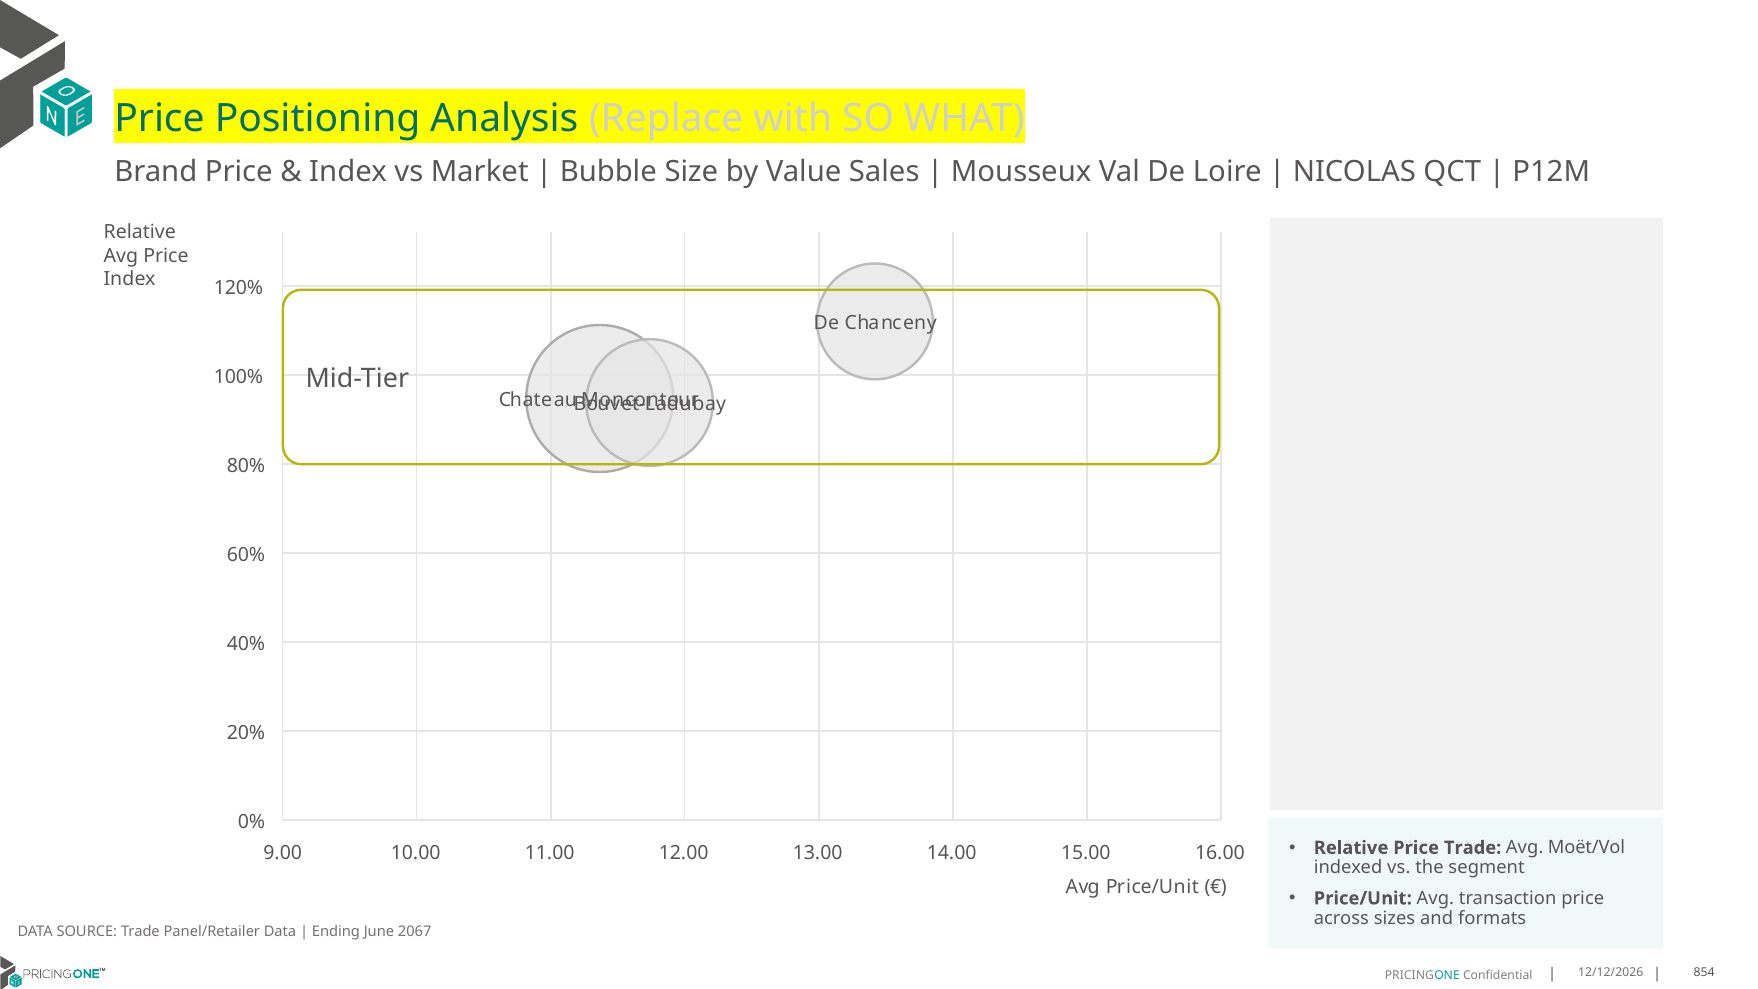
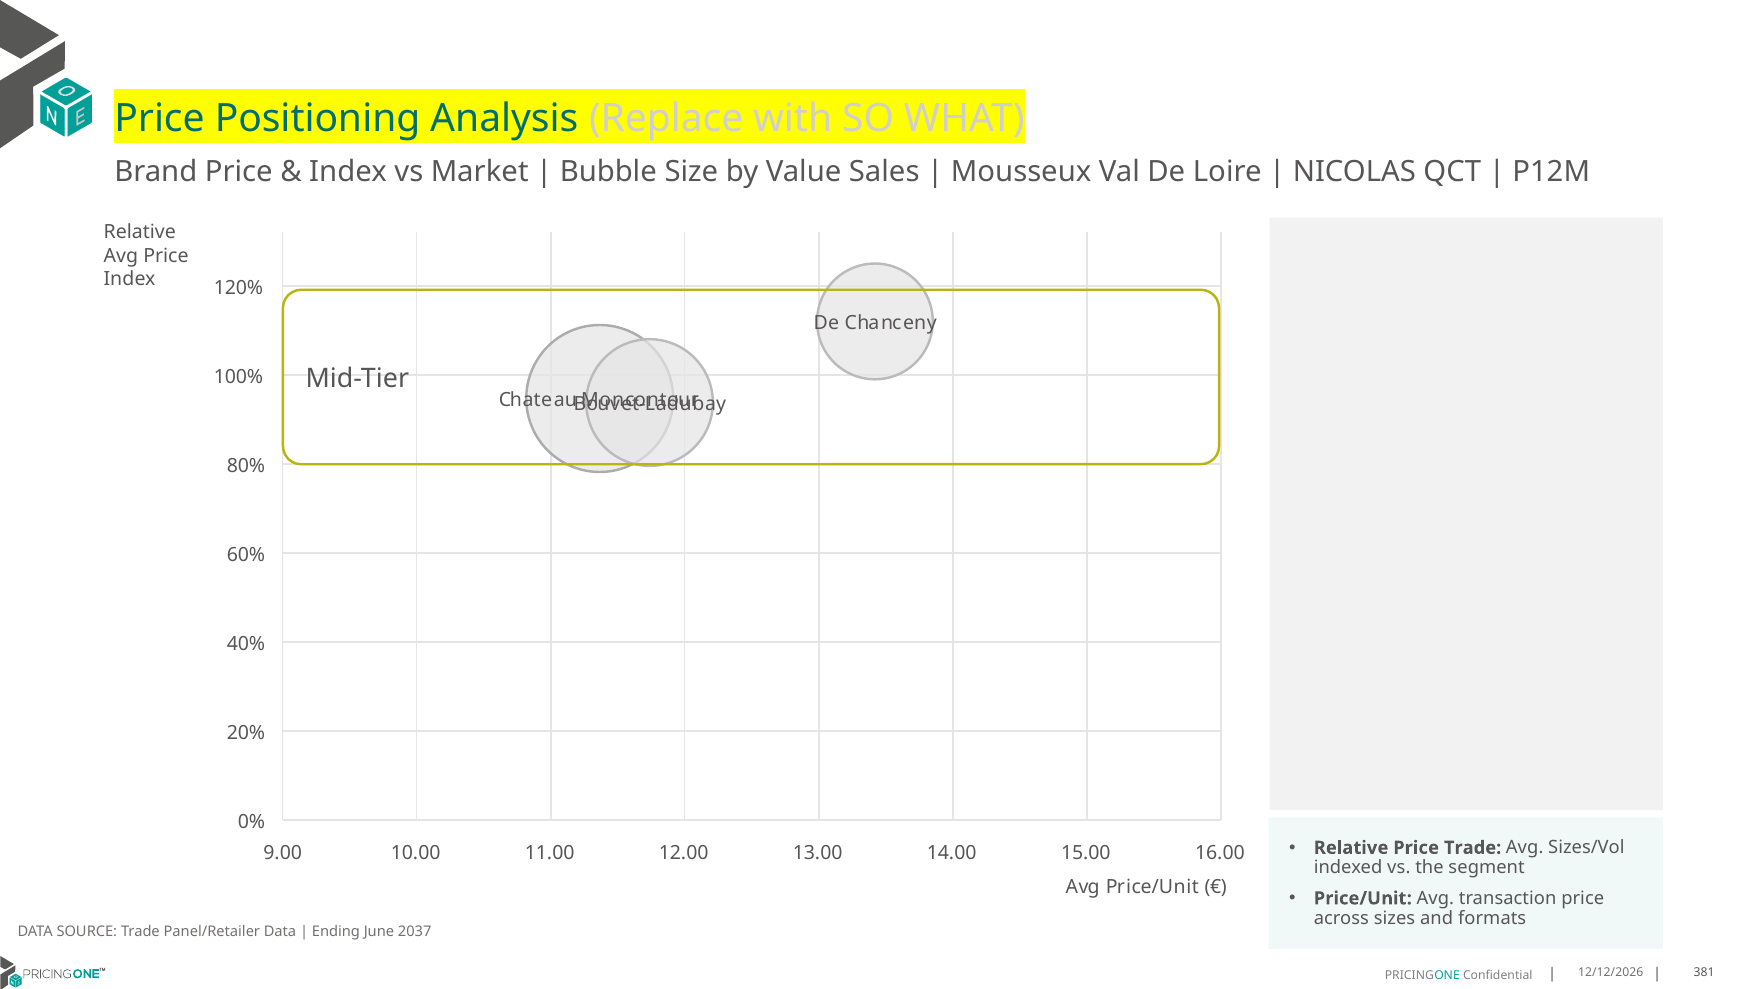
Moët/Vol: Moët/Vol -> Sizes/Vol
2067: 2067 -> 2037
854: 854 -> 381
